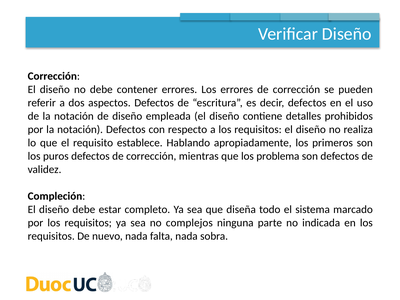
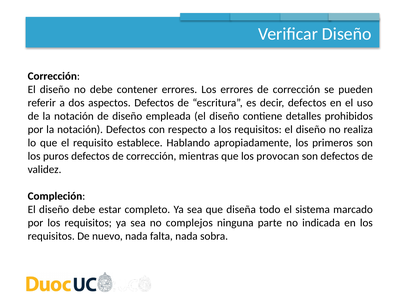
problema: problema -> provocan
